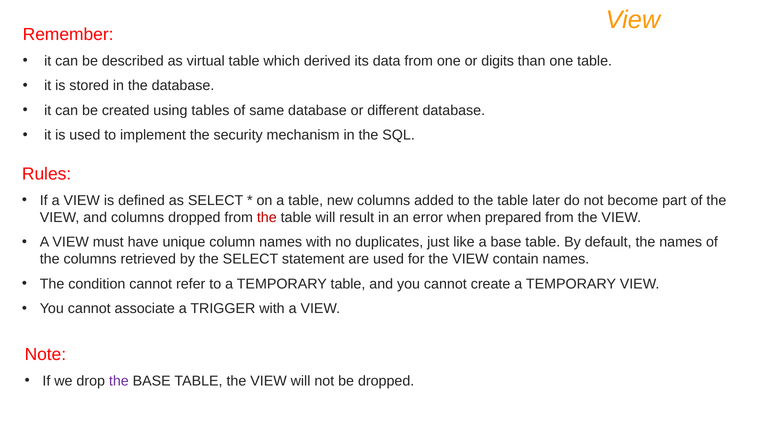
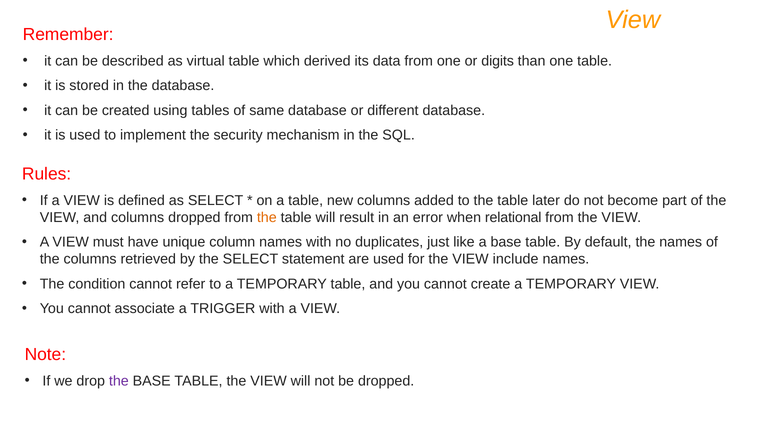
the at (267, 217) colour: red -> orange
prepared: prepared -> relational
contain: contain -> include
